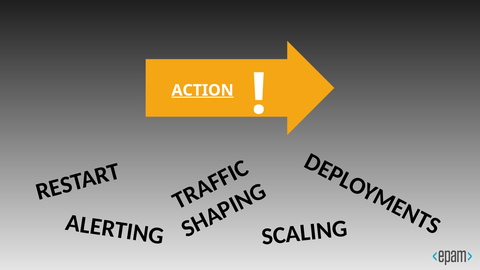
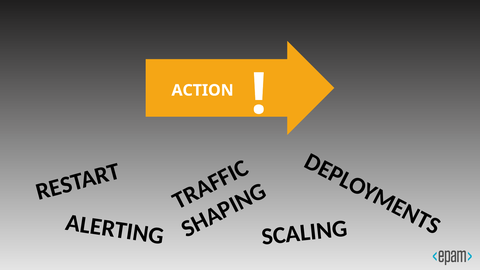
ACTION underline: present -> none
